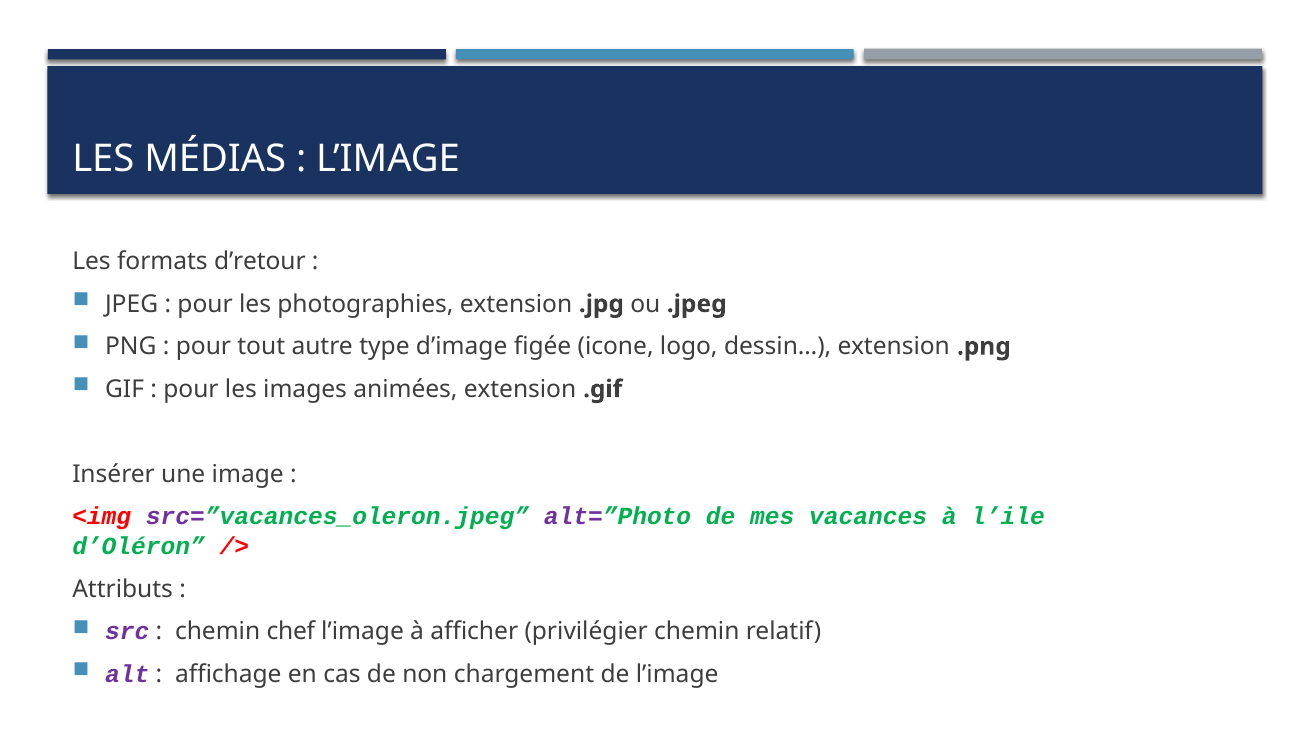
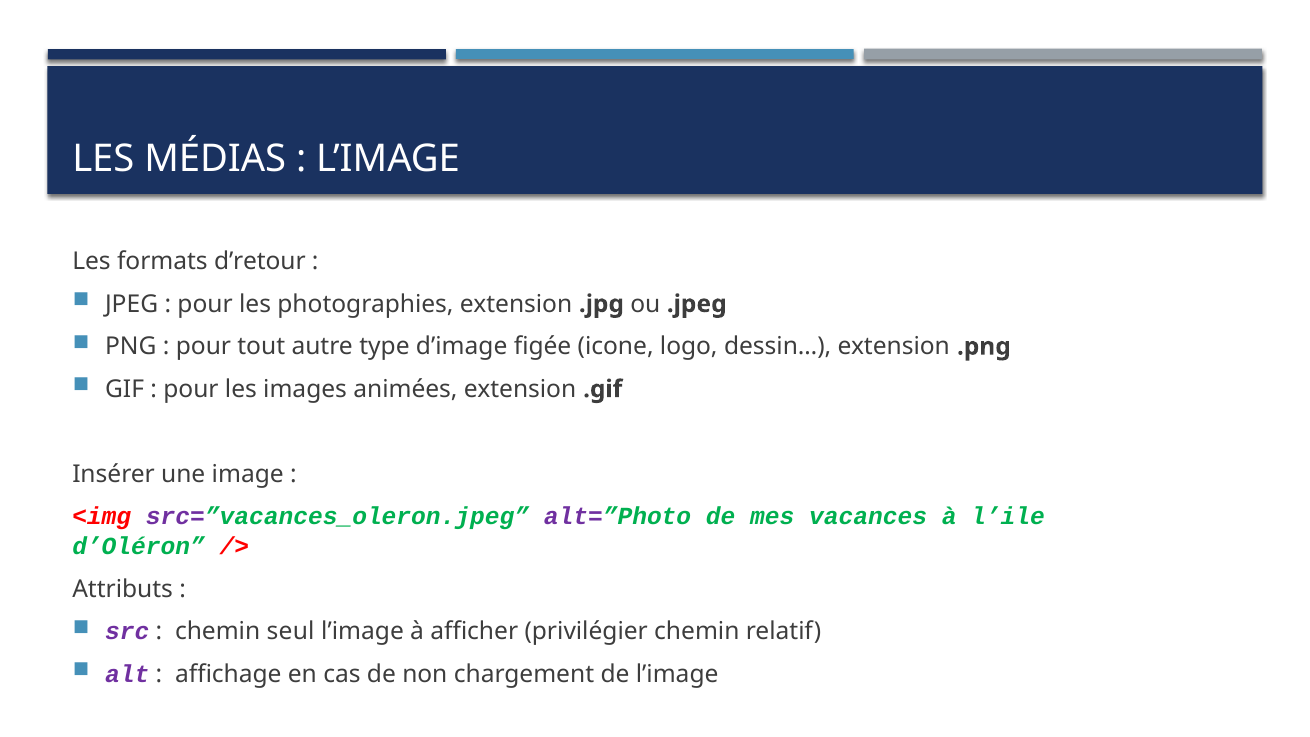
chef: chef -> seul
